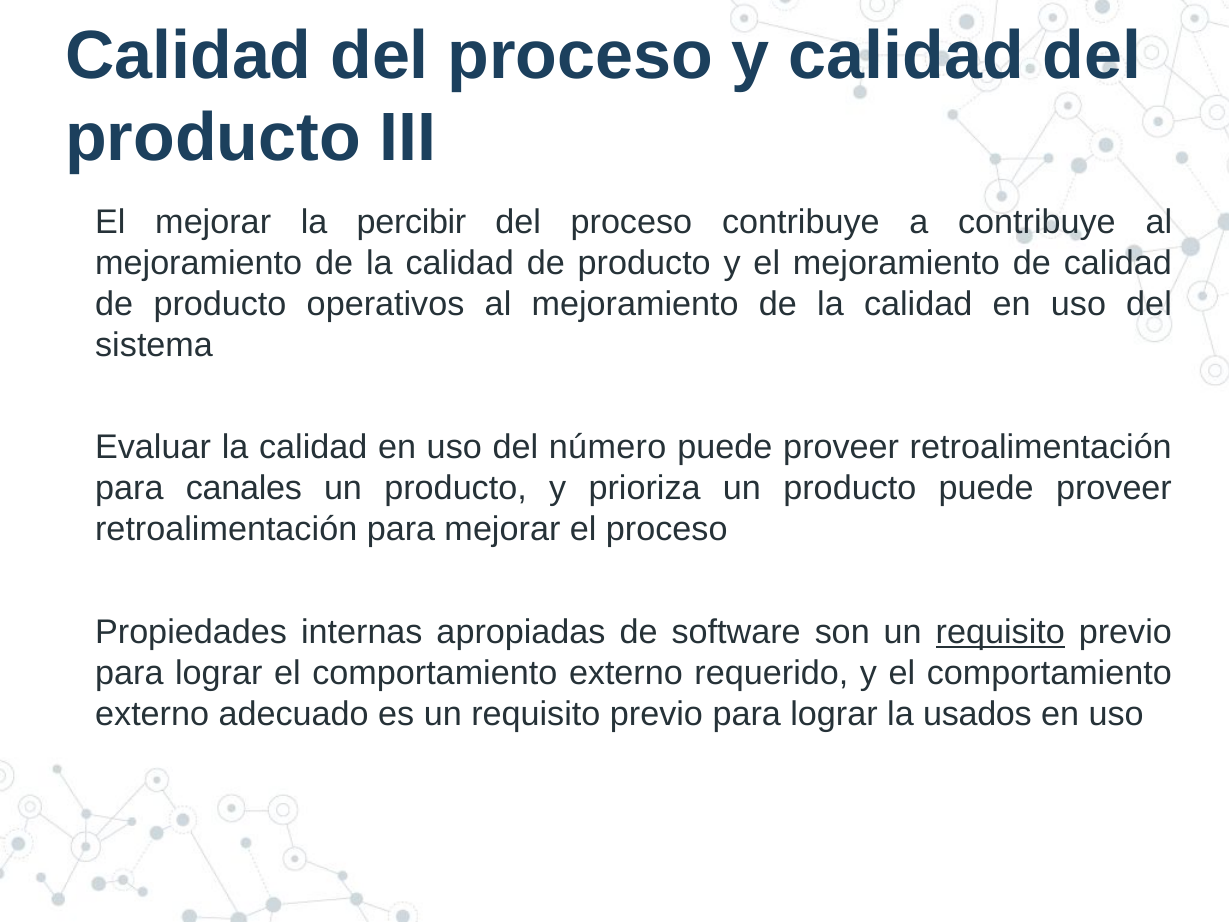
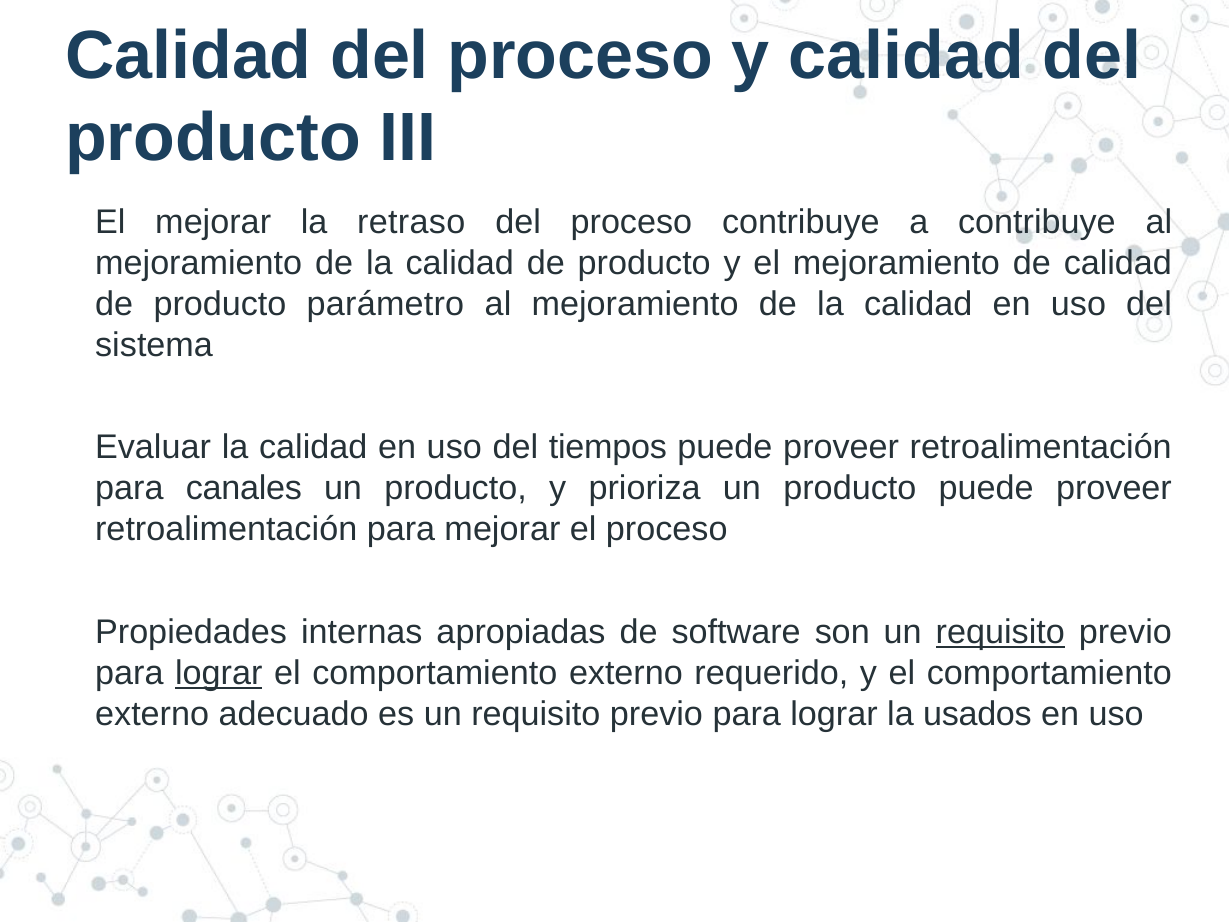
percibir: percibir -> retraso
operativos: operativos -> parámetro
número: número -> tiempos
lograr at (219, 673) underline: none -> present
